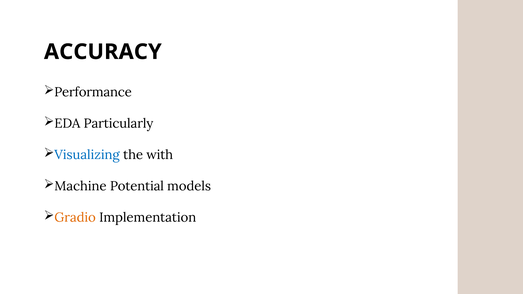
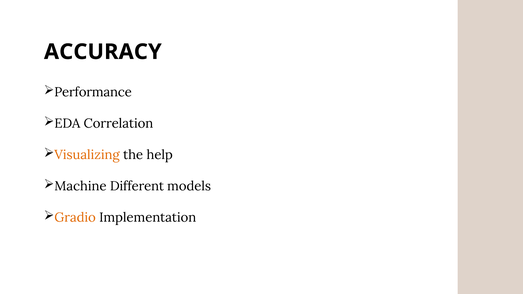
Particularly: Particularly -> Correlation
Visualizing colour: blue -> orange
with: with -> help
Potential: Potential -> Different
